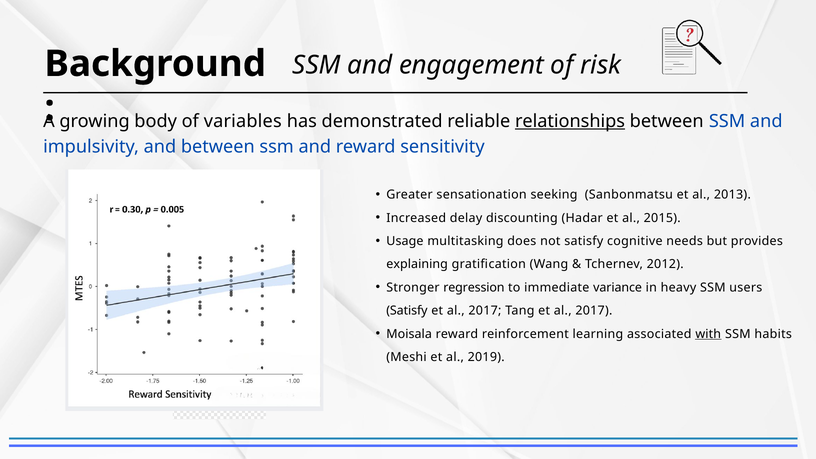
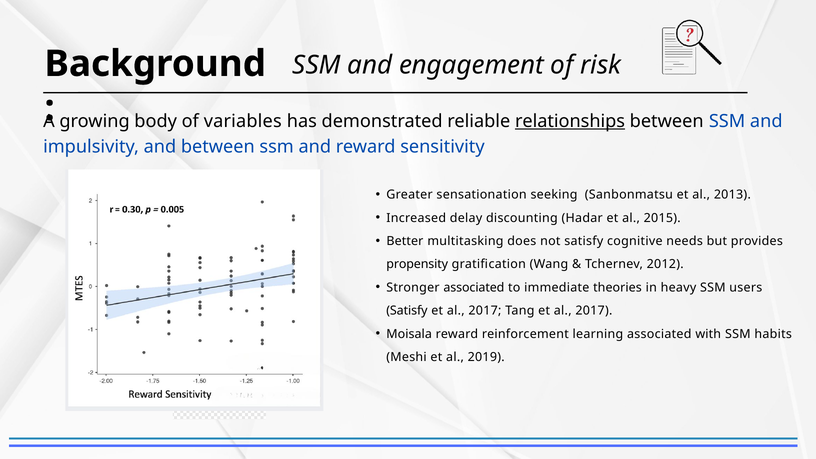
Usage: Usage -> Better
explaining: explaining -> propensity
Stronger regression: regression -> associated
variance: variance -> theories
with underline: present -> none
